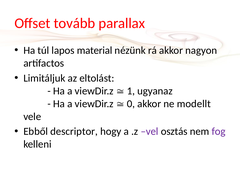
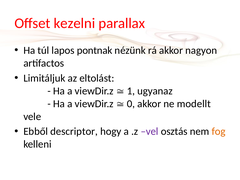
tovább: tovább -> kezelni
material: material -> pontnak
fog colour: purple -> orange
